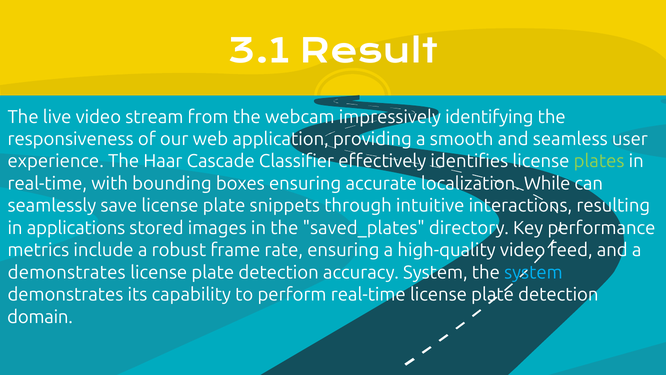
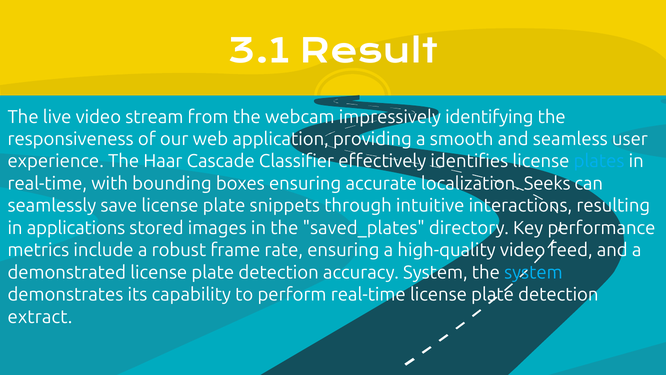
plates colour: light green -> light blue
While: While -> Seeks
demonstrates at (67, 272): demonstrates -> demonstrated
domain: domain -> extract
